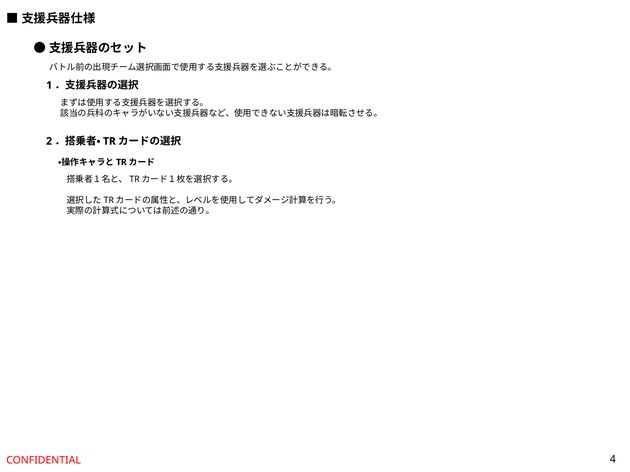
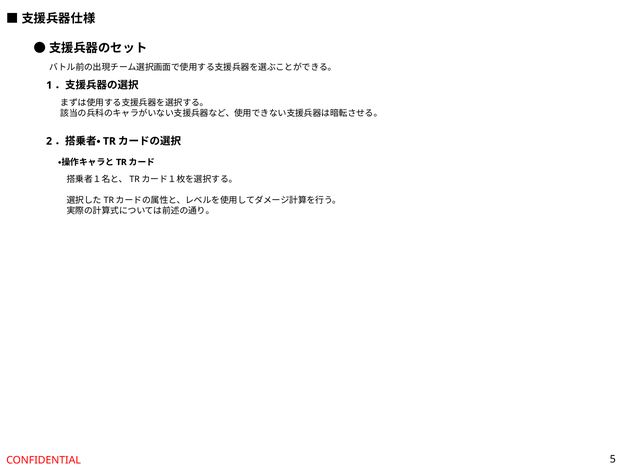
4: 4 -> 5
